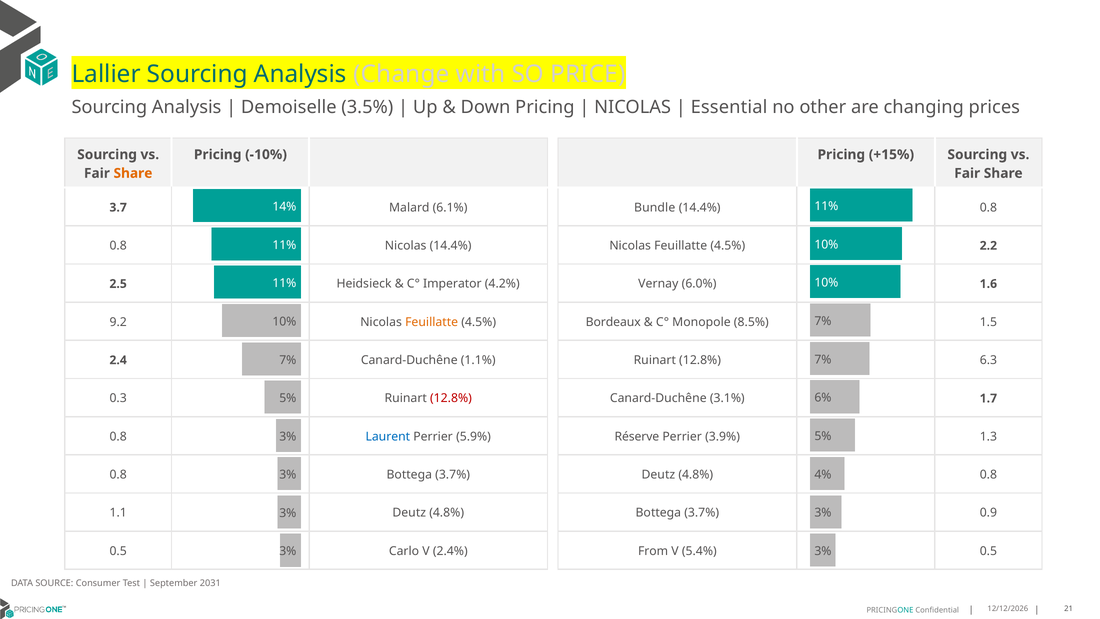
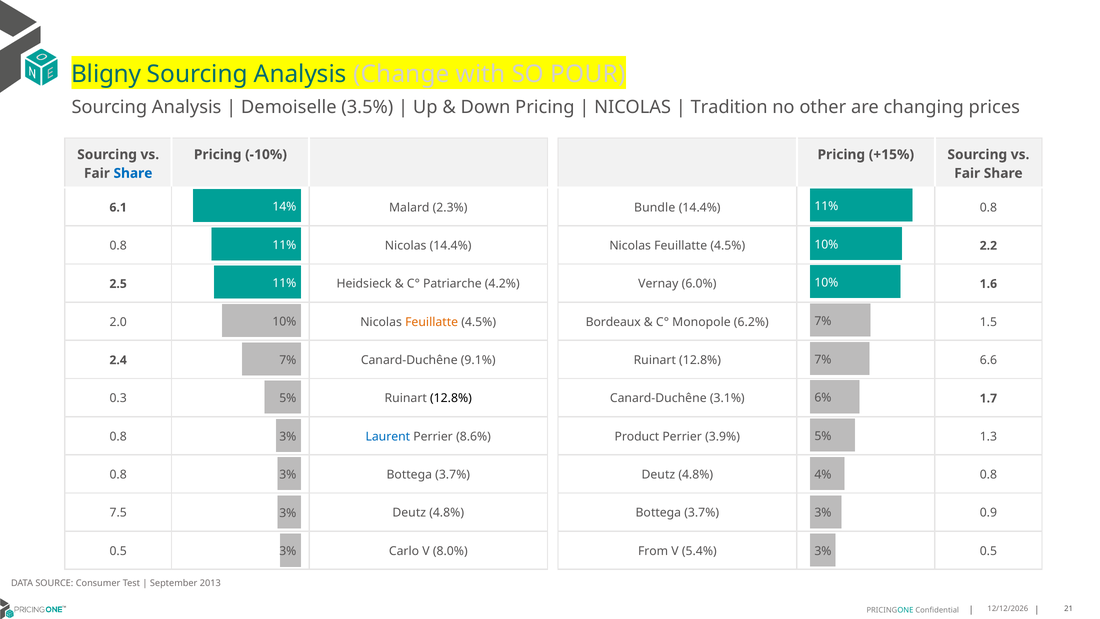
Lallier: Lallier -> Bligny
PRICE: PRICE -> POUR
Essential: Essential -> Tradition
Share at (133, 173) colour: orange -> blue
3.7: 3.7 -> 6.1
6.1%: 6.1% -> 2.3%
Imperator: Imperator -> Patriarche
9.2: 9.2 -> 2.0
8.5%: 8.5% -> 6.2%
6.3: 6.3 -> 6.6
1.1%: 1.1% -> 9.1%
12.8% at (451, 398) colour: red -> black
5.9%: 5.9% -> 8.6%
Réserve: Réserve -> Product
1.1: 1.1 -> 7.5
2.4%: 2.4% -> 8.0%
2031: 2031 -> 2013
